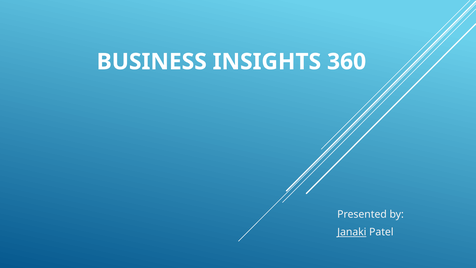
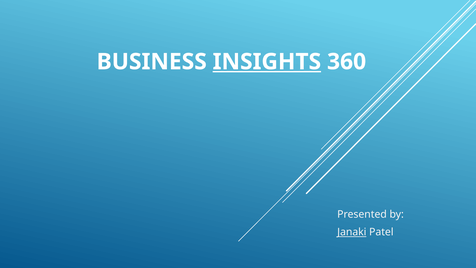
INSIGHTS underline: none -> present
